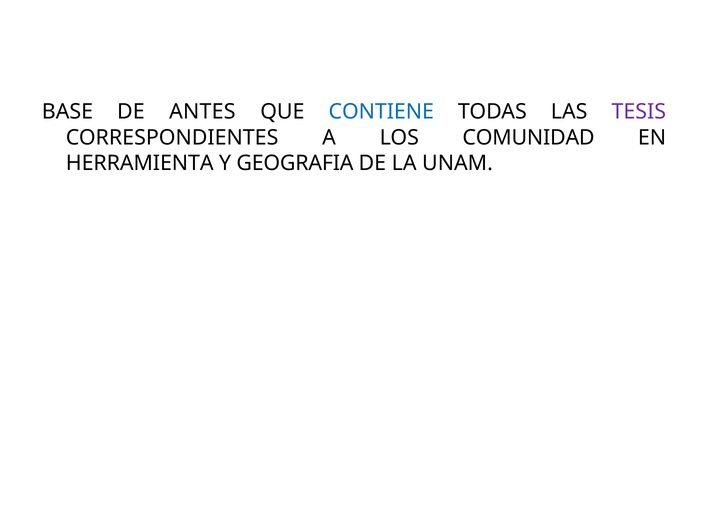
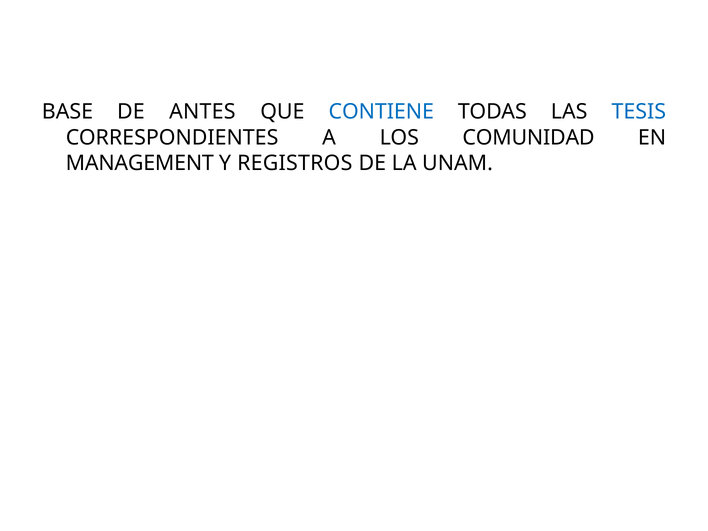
TESIS colour: purple -> blue
HERRAMIENTA: HERRAMIENTA -> MANAGEMENT
GEOGRAFIA: GEOGRAFIA -> REGISTROS
